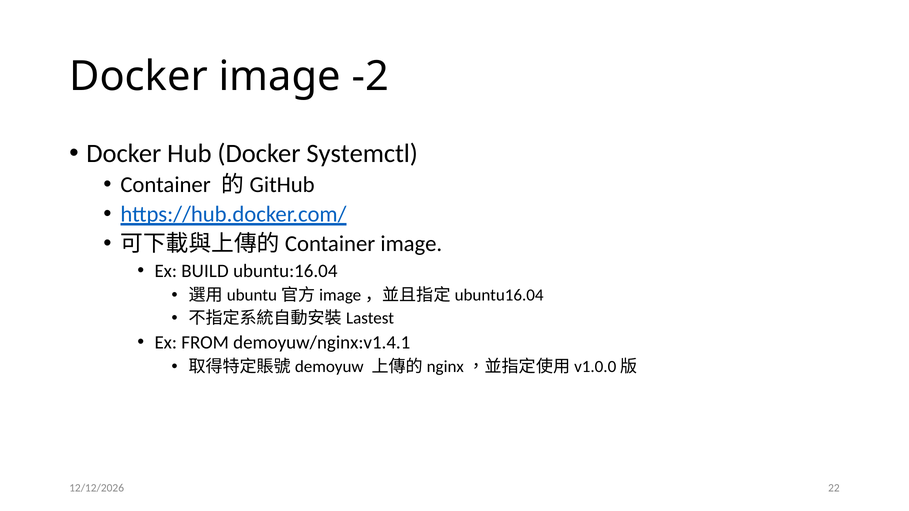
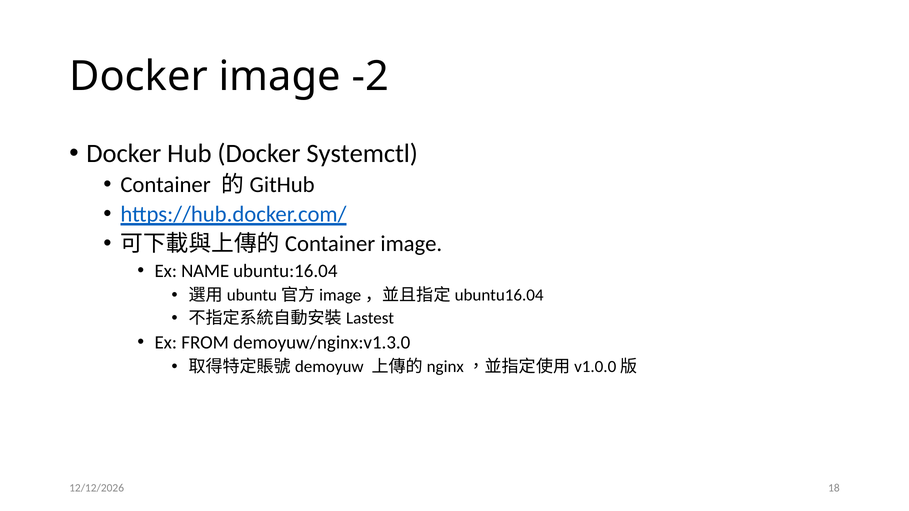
BUILD: BUILD -> NAME
demoyuw/nginx:v1.4.1: demoyuw/nginx:v1.4.1 -> demoyuw/nginx:v1.3.0
22: 22 -> 18
